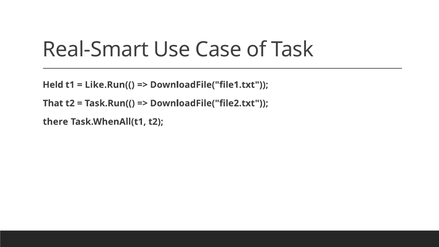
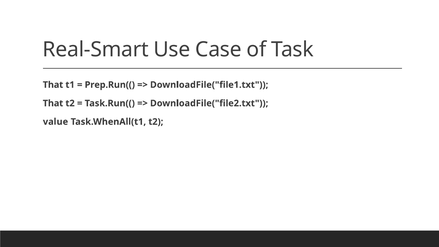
Held at (53, 85): Held -> That
Like.Run((: Like.Run(( -> Prep.Run((
there: there -> value
